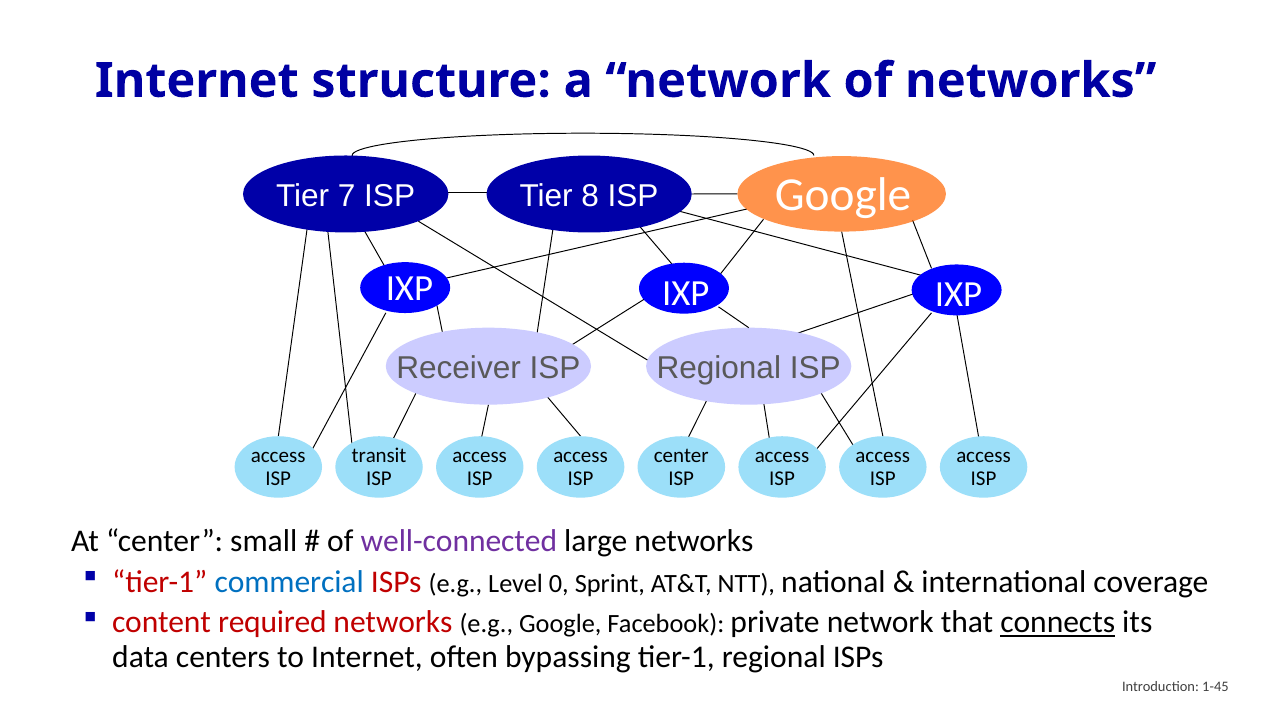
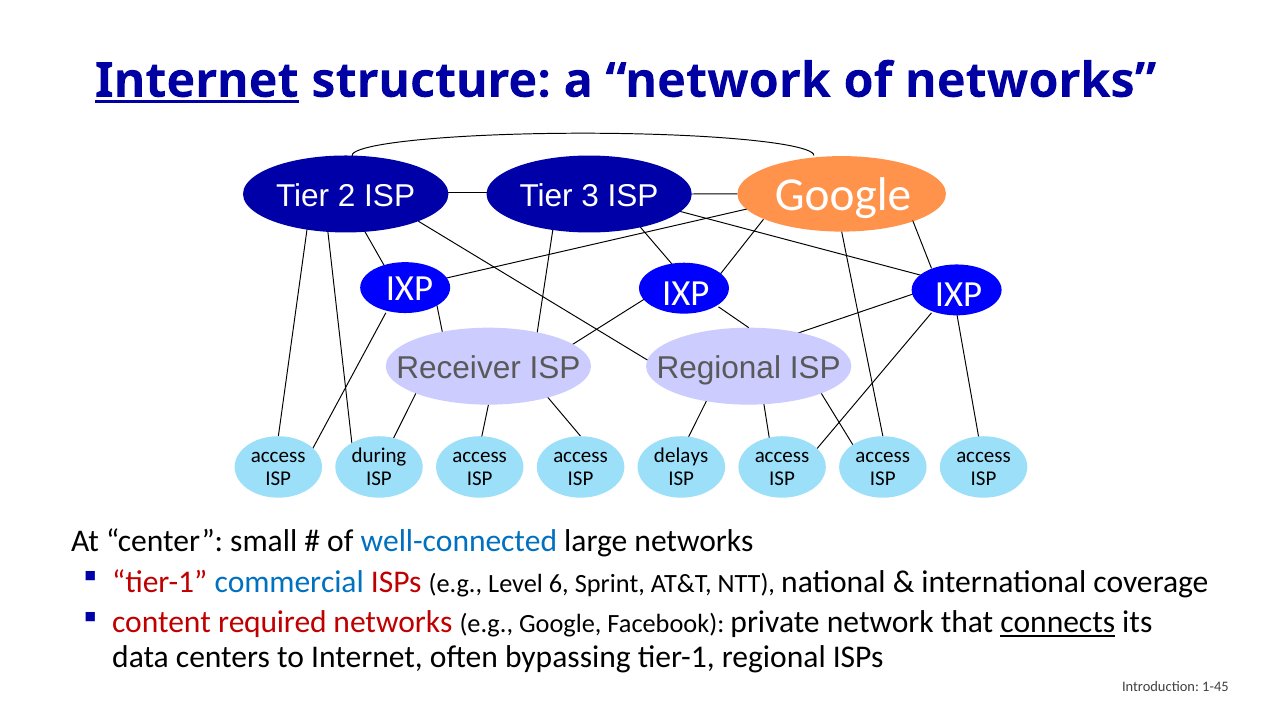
Internet at (197, 81) underline: none -> present
7: 7 -> 2
8: 8 -> 3
transit: transit -> during
center at (681, 455): center -> delays
well-connected colour: purple -> blue
0: 0 -> 6
